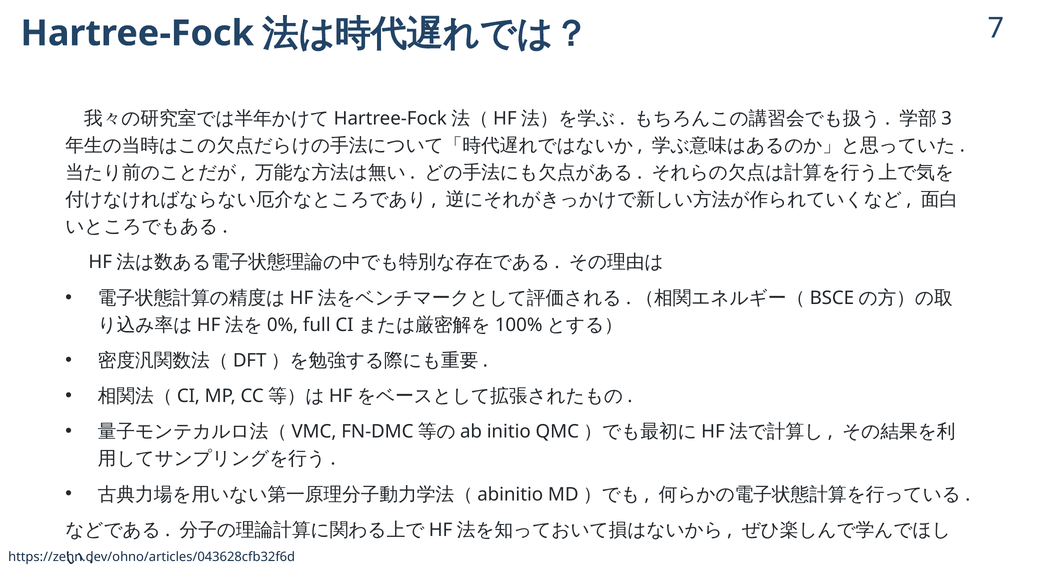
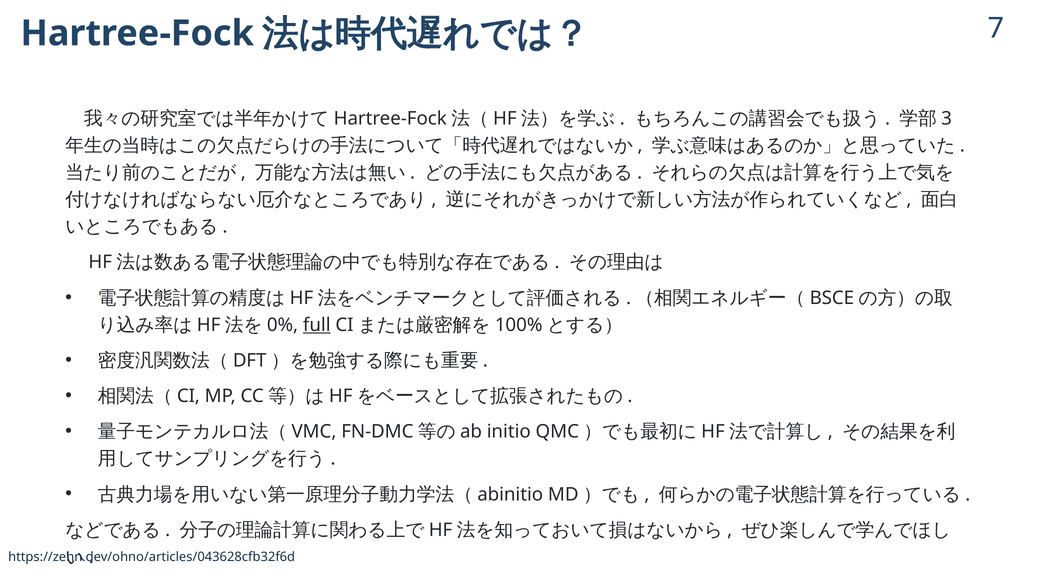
full underline: none -> present
